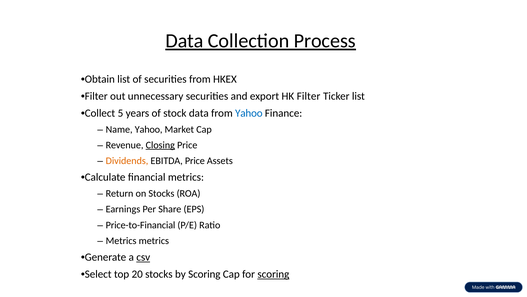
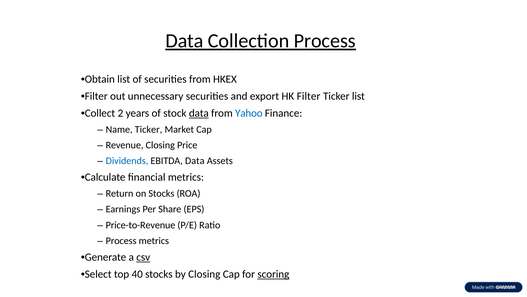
5: 5 -> 2
data at (199, 113) underline: none -> present
Name Yahoo: Yahoo -> Ticker
Closing at (160, 145) underline: present -> none
Dividends colour: orange -> blue
EBITDA Price: Price -> Data
Price-to-Financial: Price-to-Financial -> Price-to-Revenue
Metrics at (121, 240): Metrics -> Process
20: 20 -> 40
by Scoring: Scoring -> Closing
